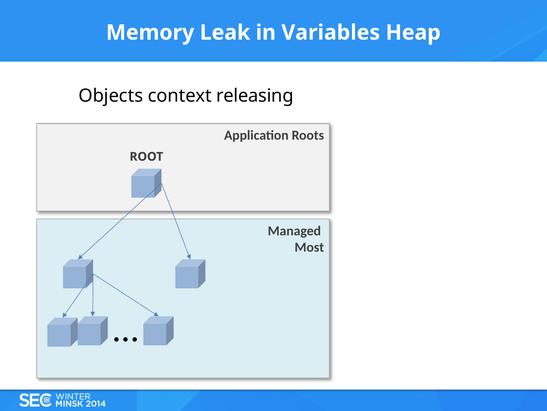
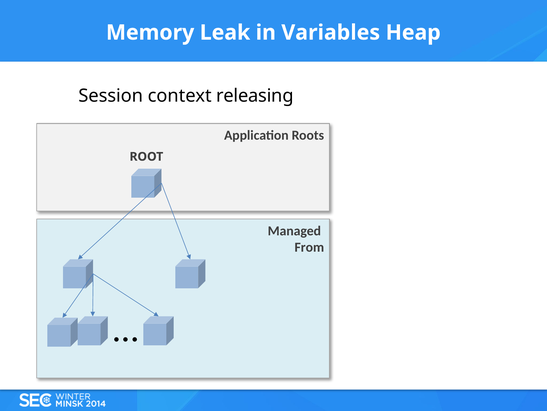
Objects: Objects -> Session
Most: Most -> From
